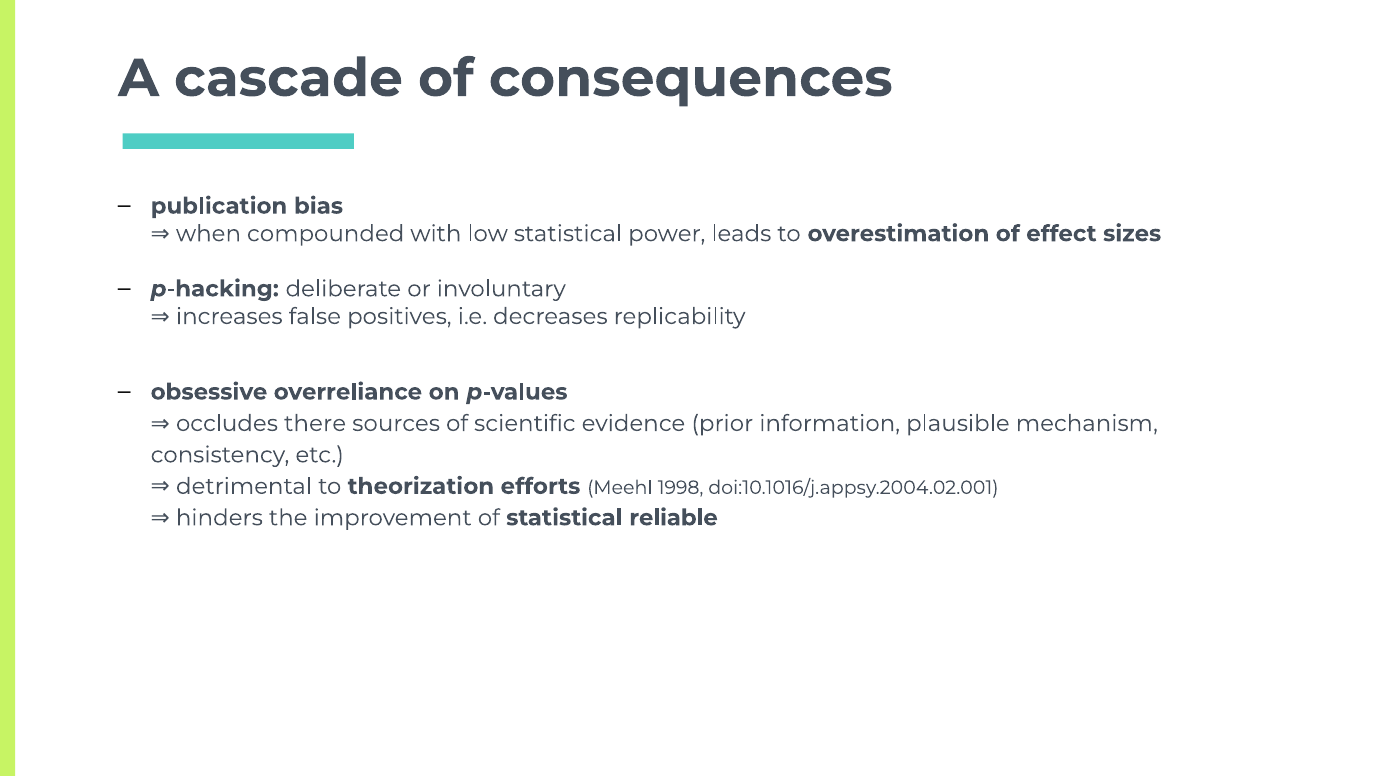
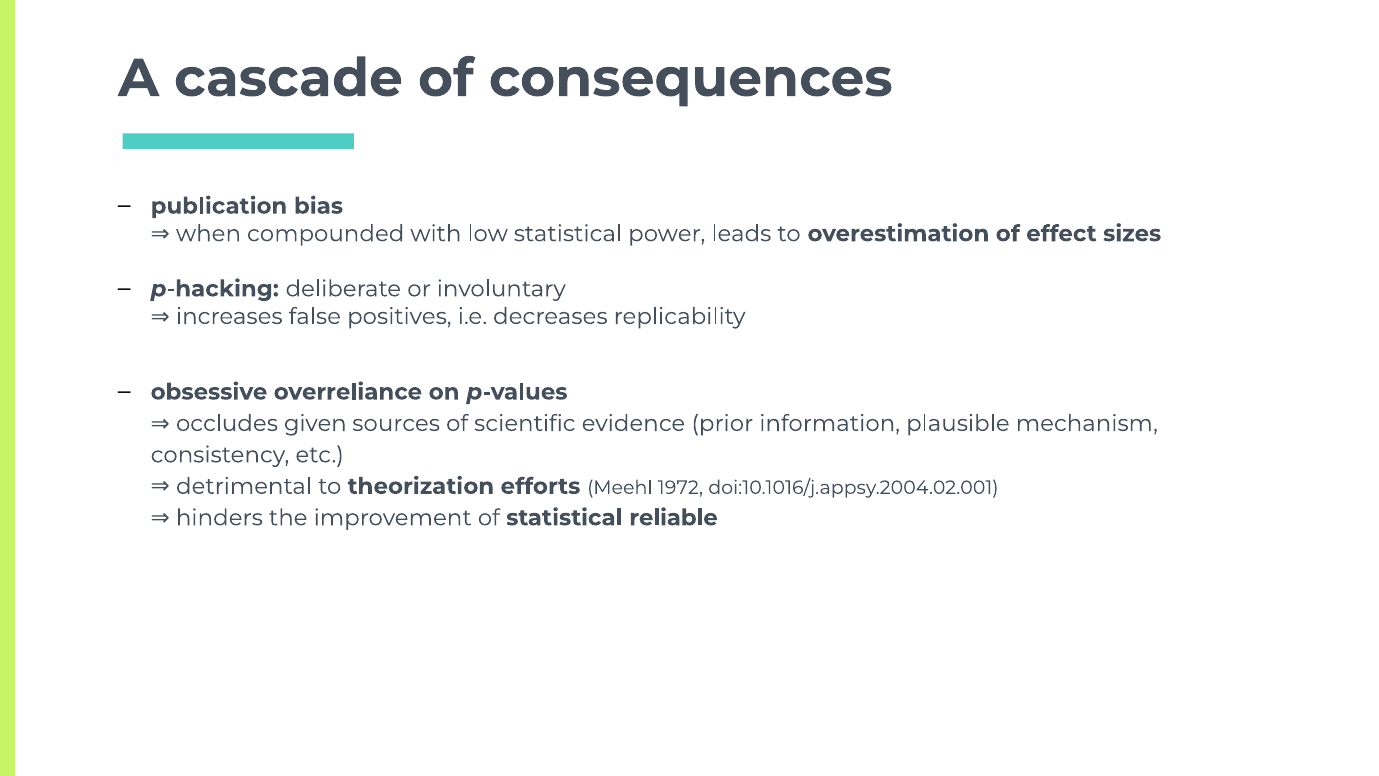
there: there -> given
1998: 1998 -> 1972
